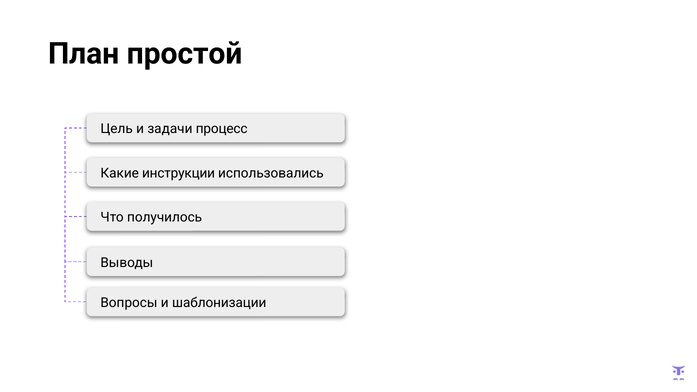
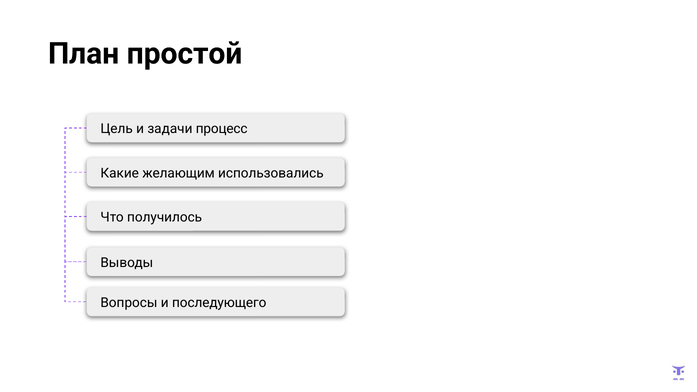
инструкции: инструкции -> желающим
шаблонизации: шаблонизации -> последующего
